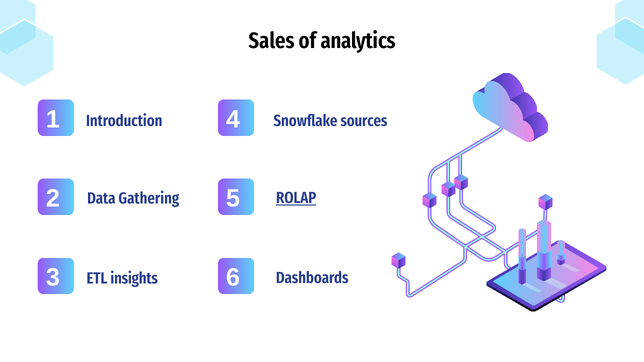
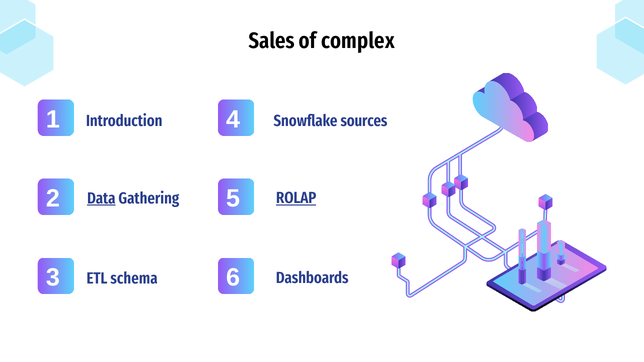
analytics: analytics -> complex
Data underline: none -> present
insights: insights -> schema
